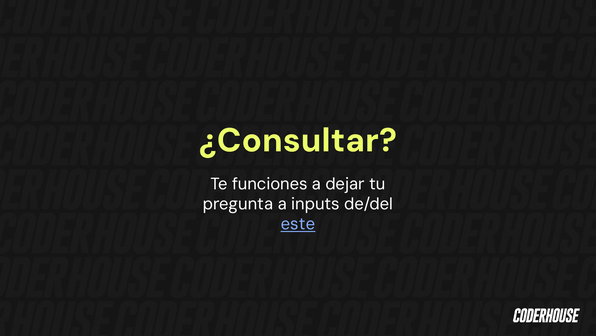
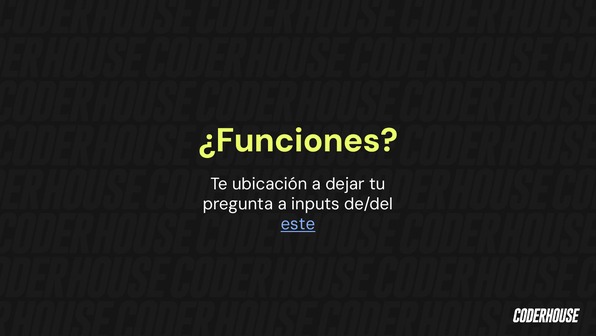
¿Consultar: ¿Consultar -> ¿Funciones
funciones: funciones -> ubicación
